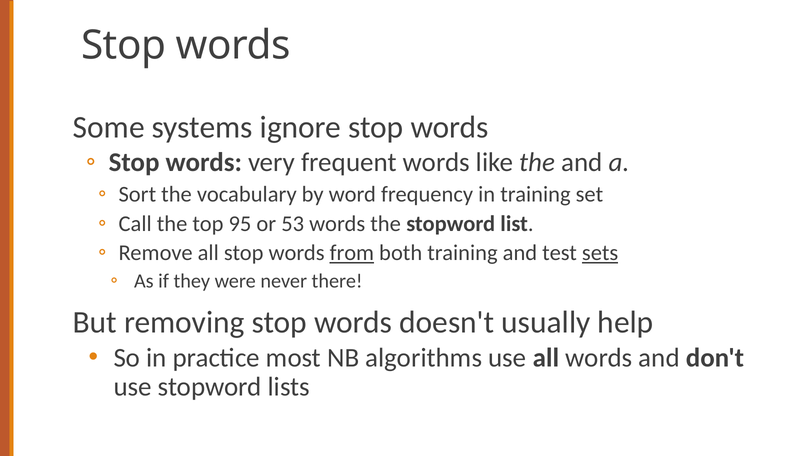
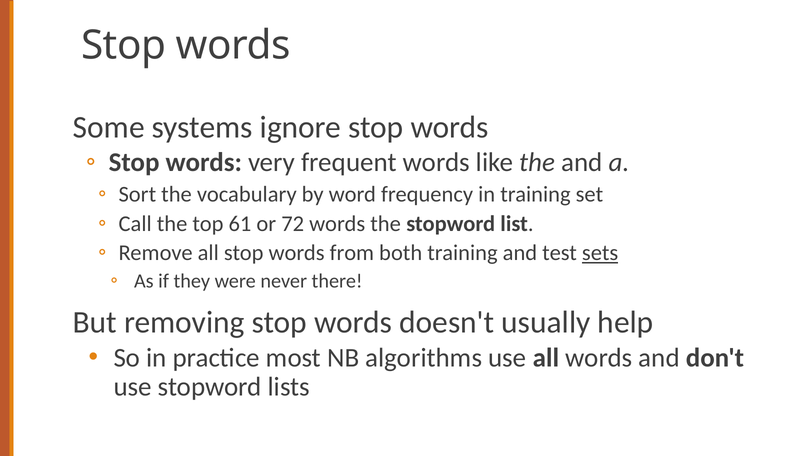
95: 95 -> 61
53: 53 -> 72
from underline: present -> none
